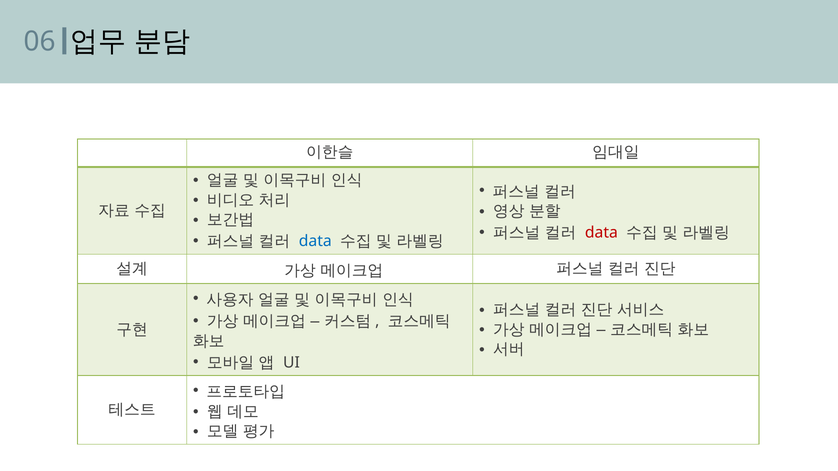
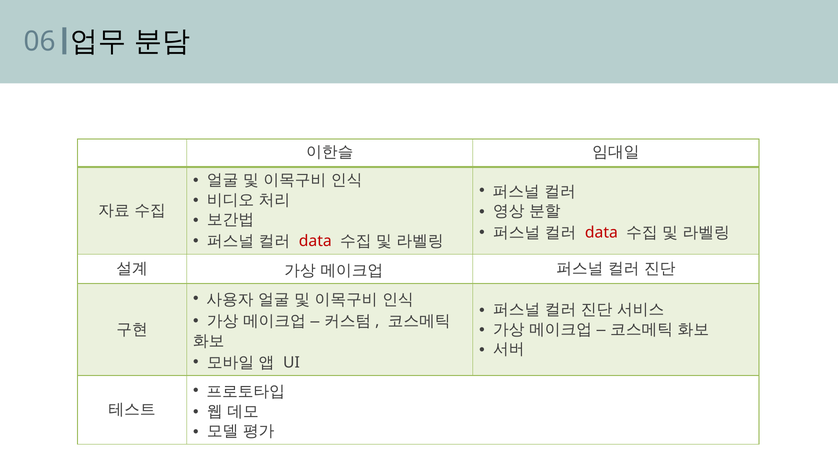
data at (315, 241) colour: blue -> red
